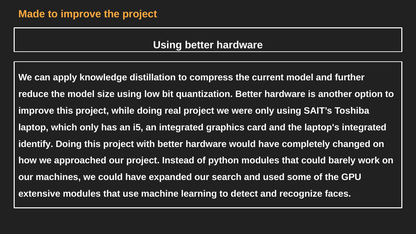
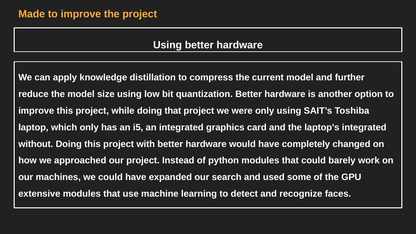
doing real: real -> that
identify: identify -> without
